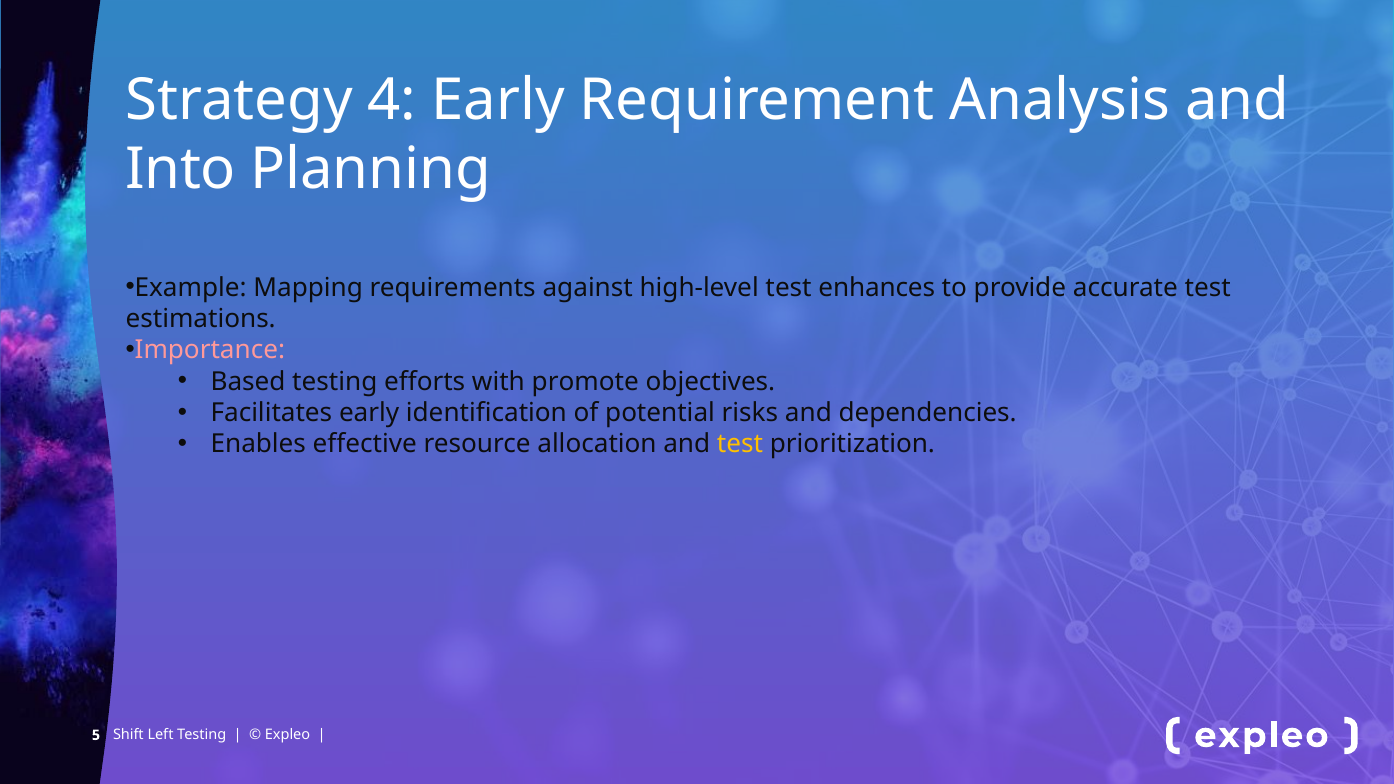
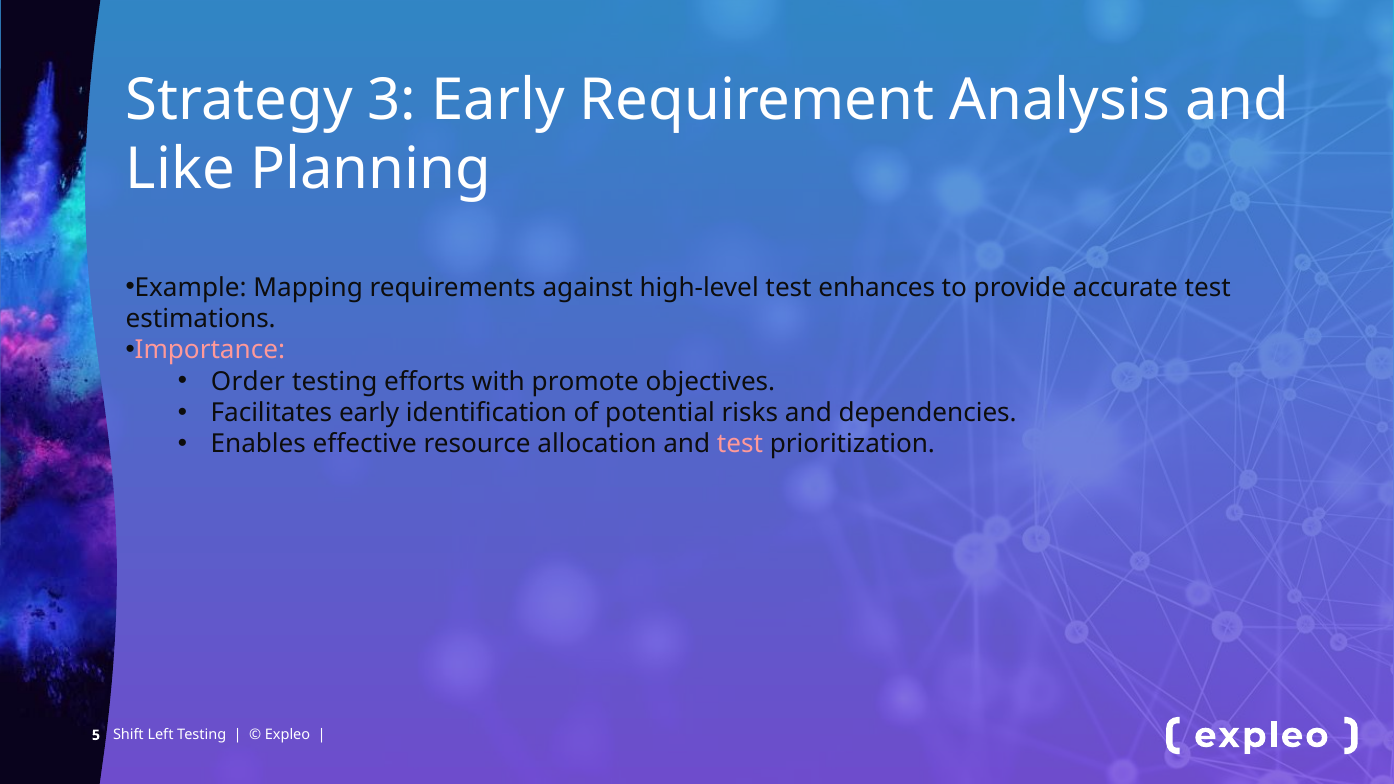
4: 4 -> 3
Into: Into -> Like
Based: Based -> Order
test at (740, 444) colour: yellow -> pink
